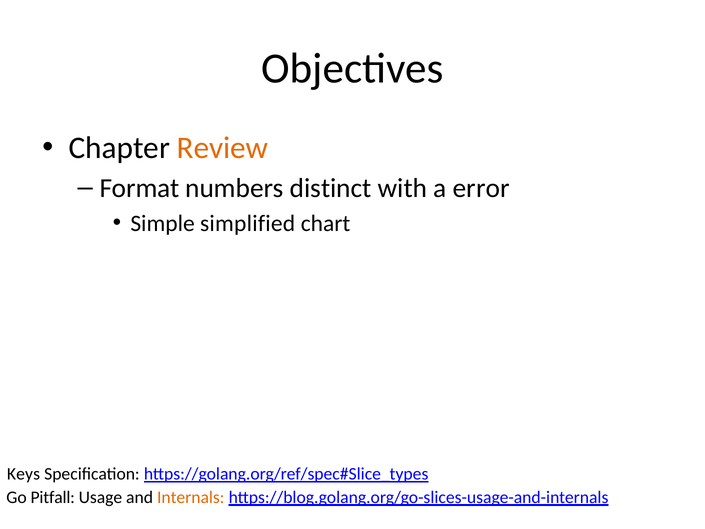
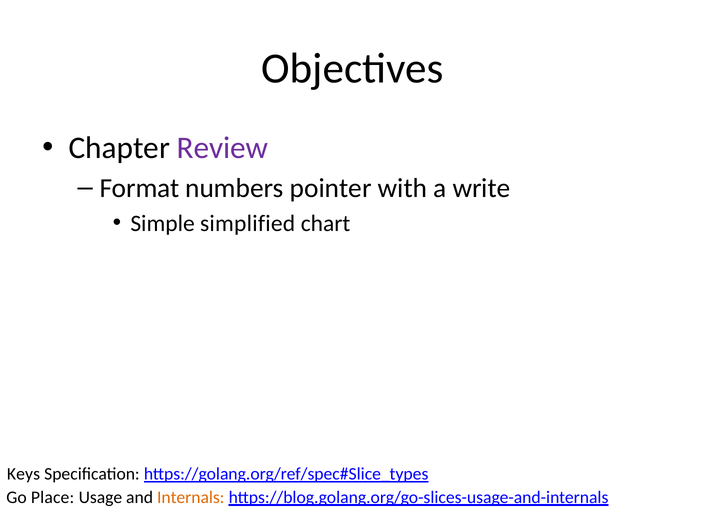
Review colour: orange -> purple
distinct: distinct -> pointer
error: error -> write
Pitfall: Pitfall -> Place
